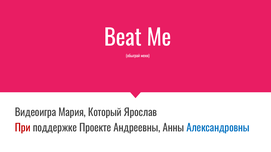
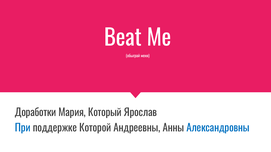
Видеоигра: Видеоигра -> Доработки
При colour: red -> blue
Проекте: Проекте -> Которой
